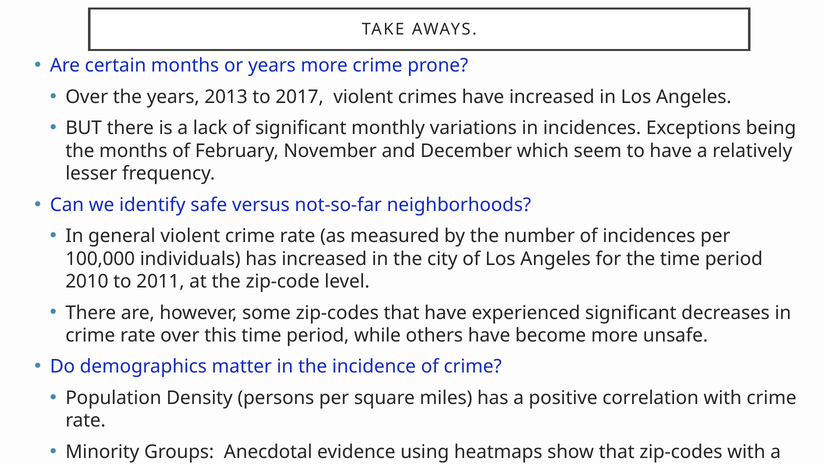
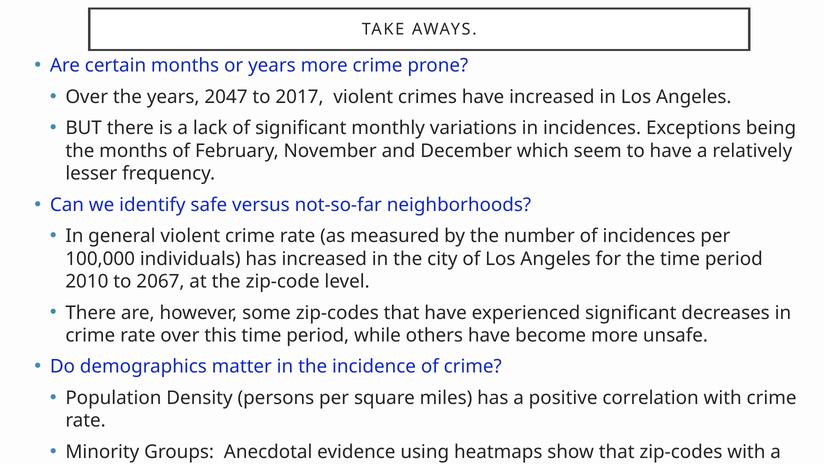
2013: 2013 -> 2047
2011: 2011 -> 2067
